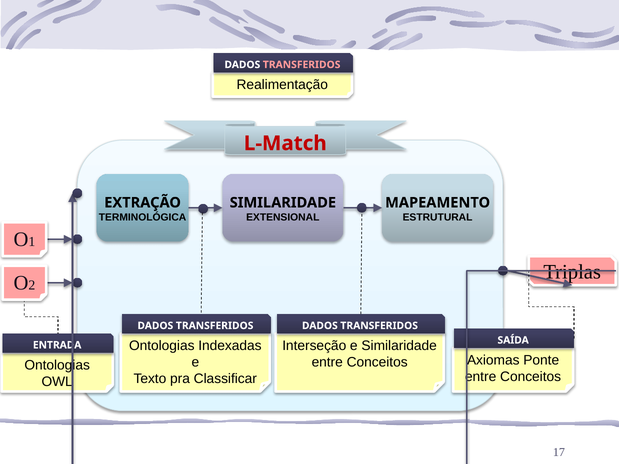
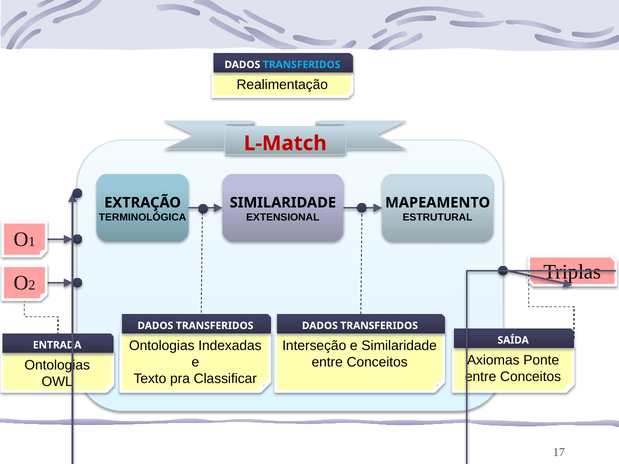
TRANSFERIDOS at (302, 65) colour: pink -> light blue
